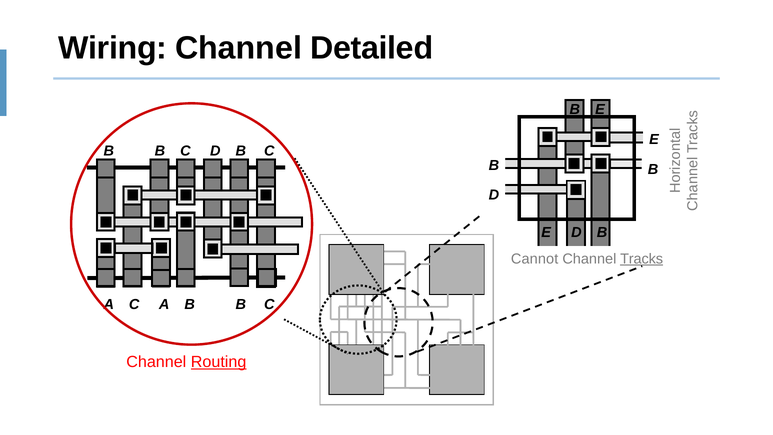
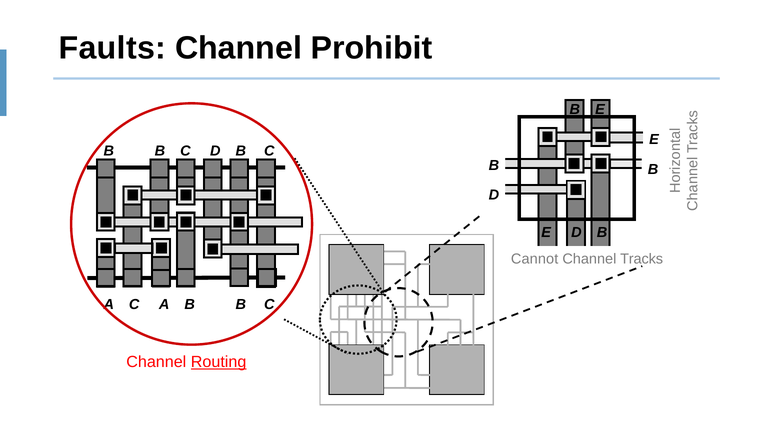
Wiring: Wiring -> Faults
Detailed: Detailed -> Prohibit
Tracks underline: present -> none
